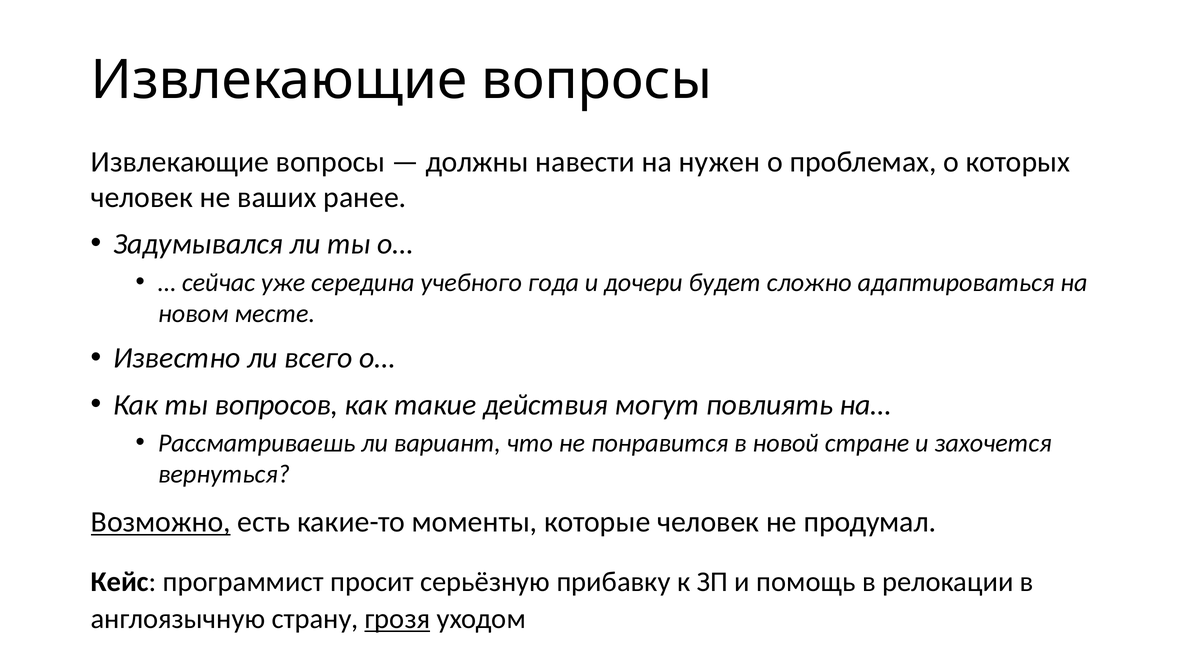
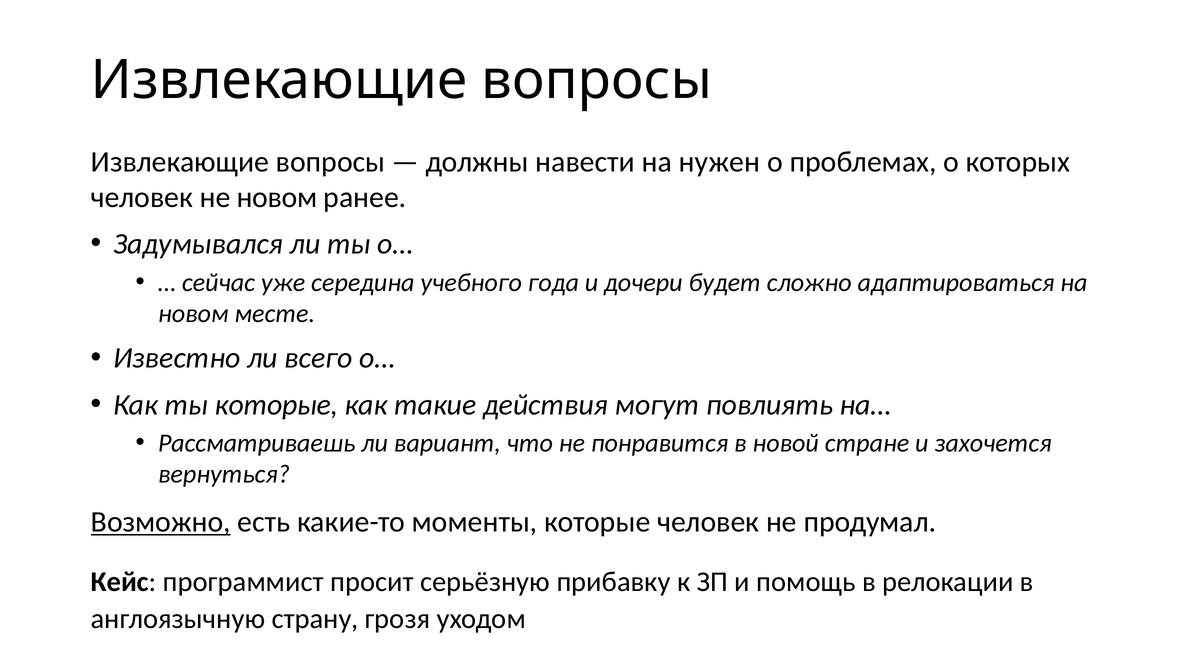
не ваших: ваших -> новом
ты вопросов: вопросов -> которые
грозя underline: present -> none
